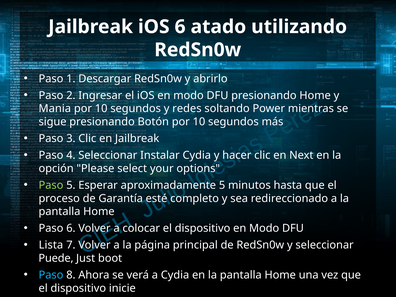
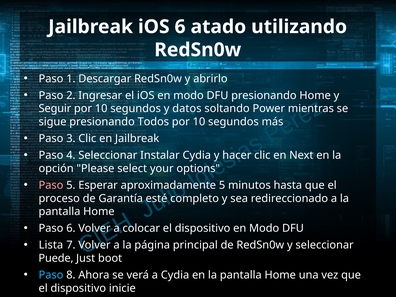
Mania: Mania -> Seguir
redes: redes -> datos
Botón: Botón -> Todos
Paso at (51, 185) colour: light green -> pink
